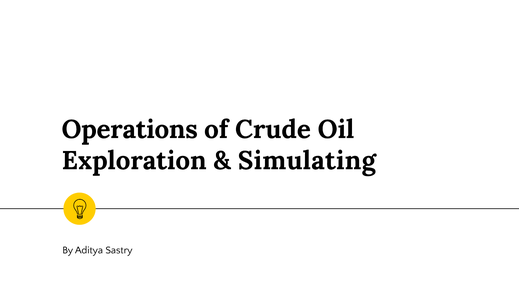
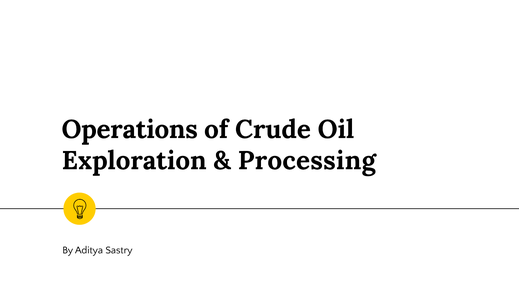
Simulating: Simulating -> Processing
